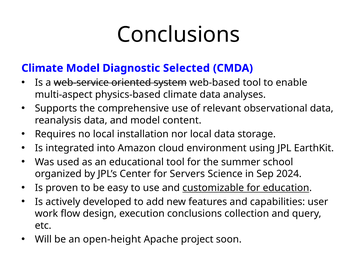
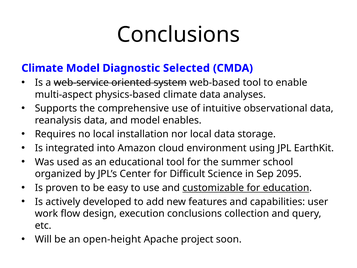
relevant: relevant -> intuitive
content: content -> enables
Servers: Servers -> Difficult
2024: 2024 -> 2095
